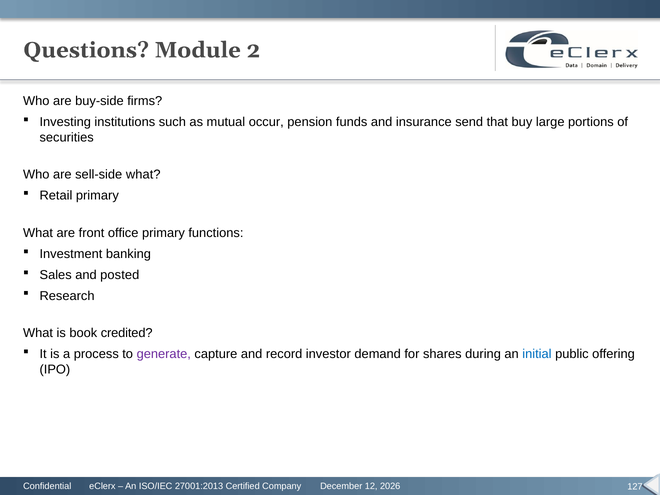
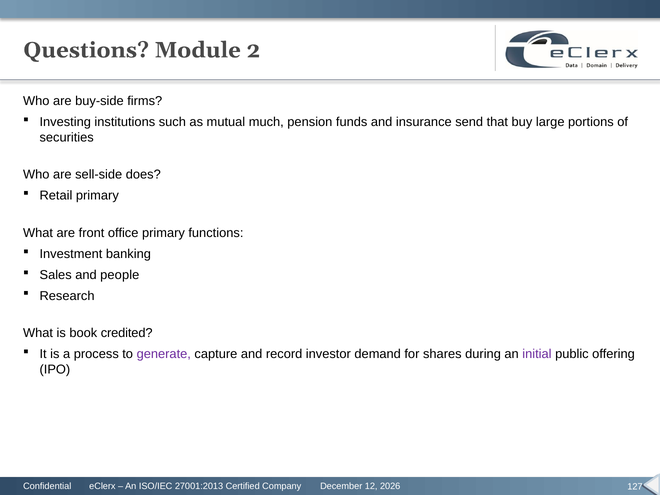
occur: occur -> much
sell-side what: what -> does
posted: posted -> people
initial colour: blue -> purple
